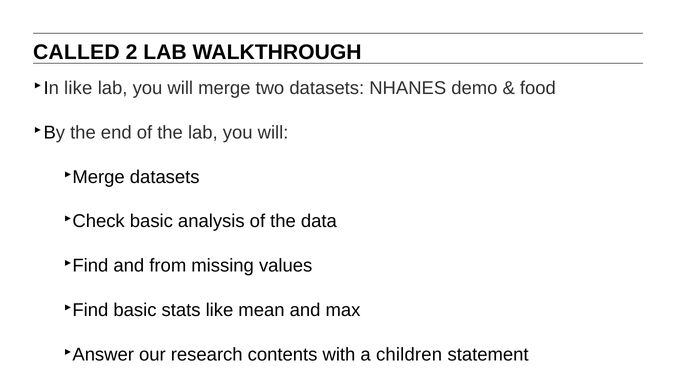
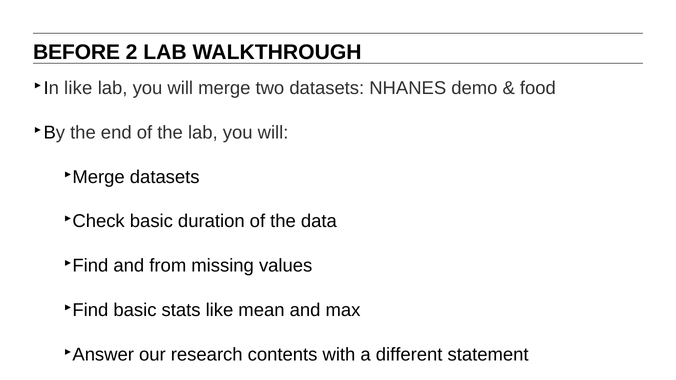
CALLED: CALLED -> BEFORE
analysis: analysis -> duration
children: children -> different
